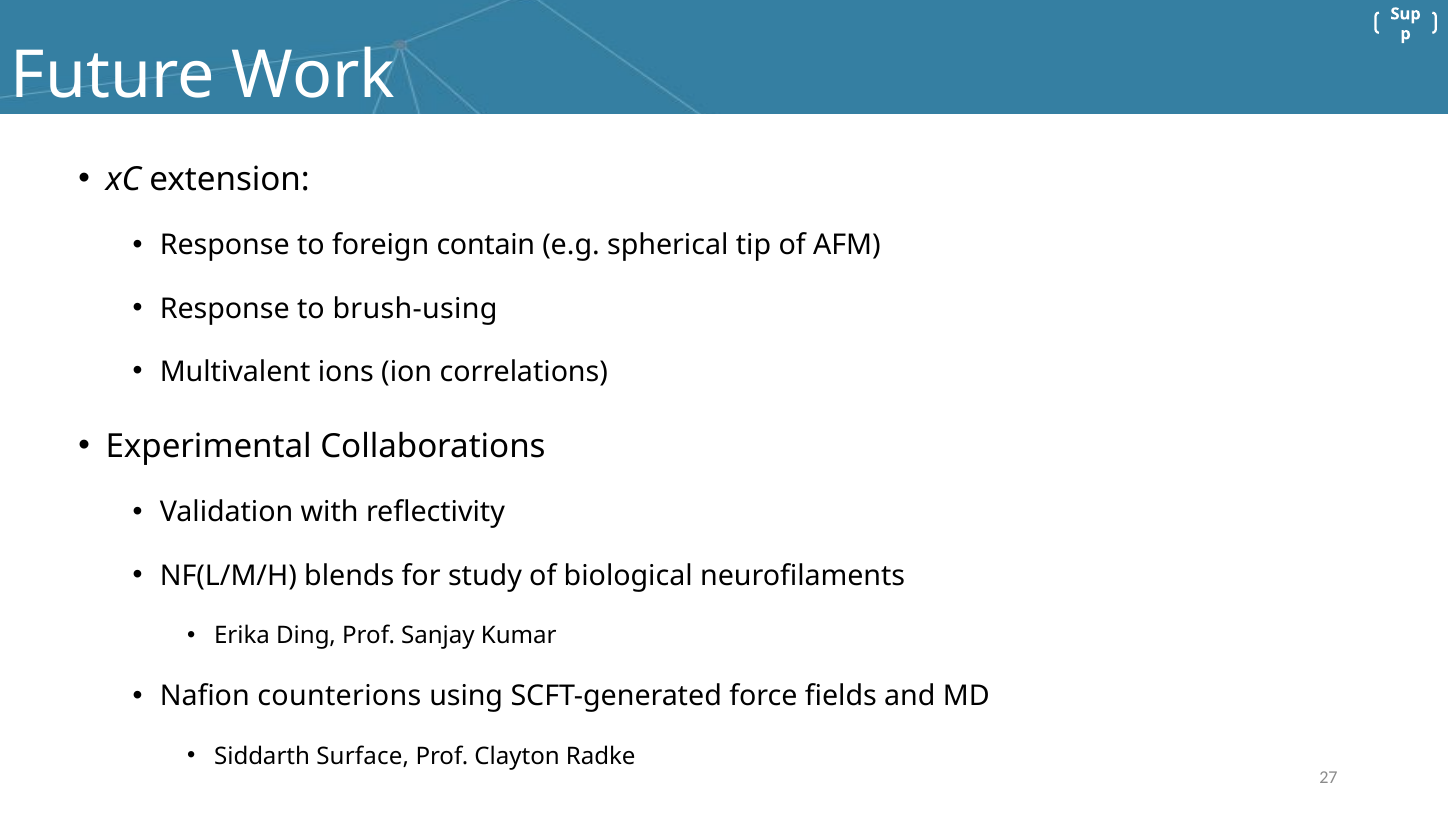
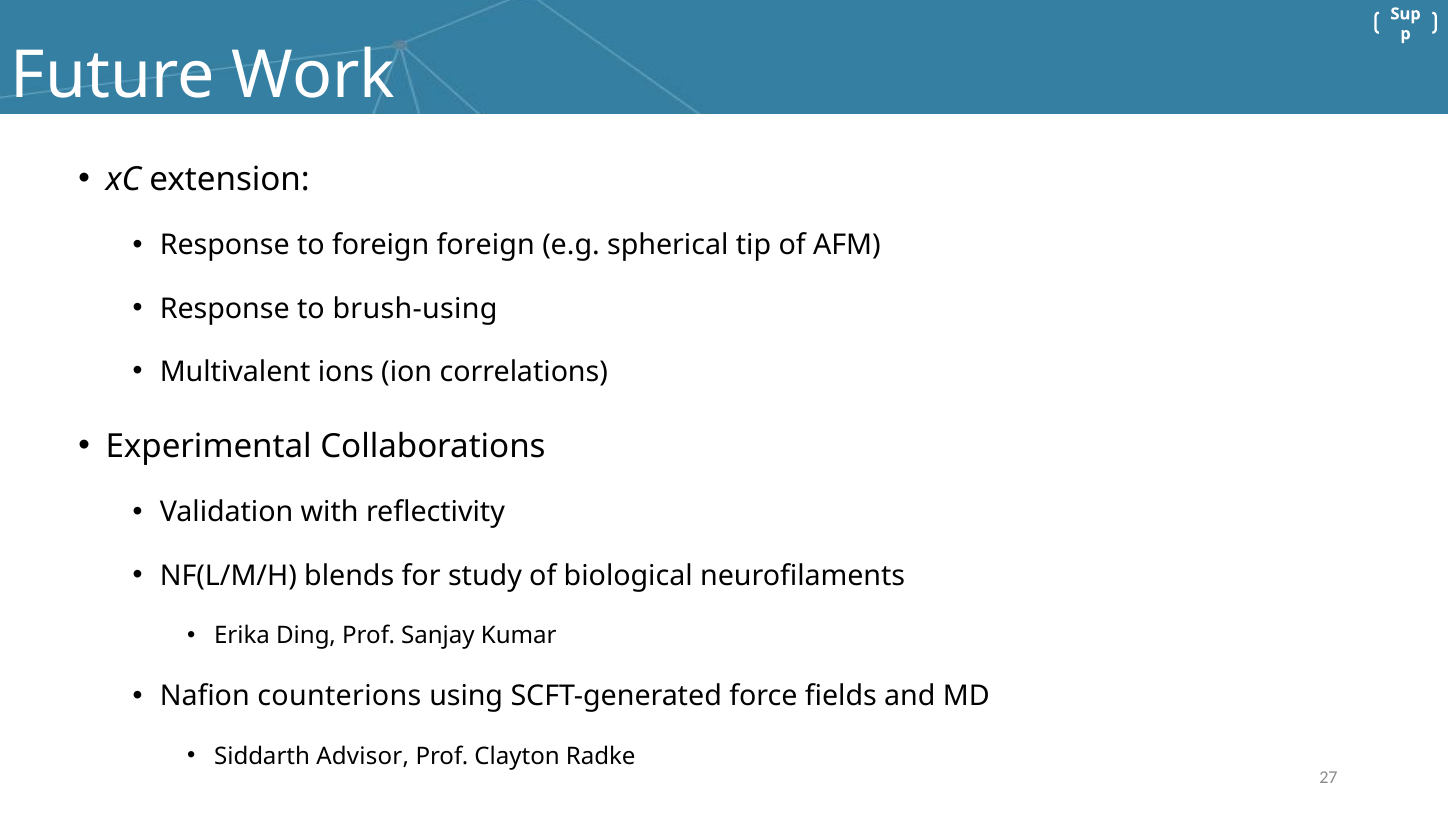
foreign contain: contain -> foreign
Surface: Surface -> Advisor
